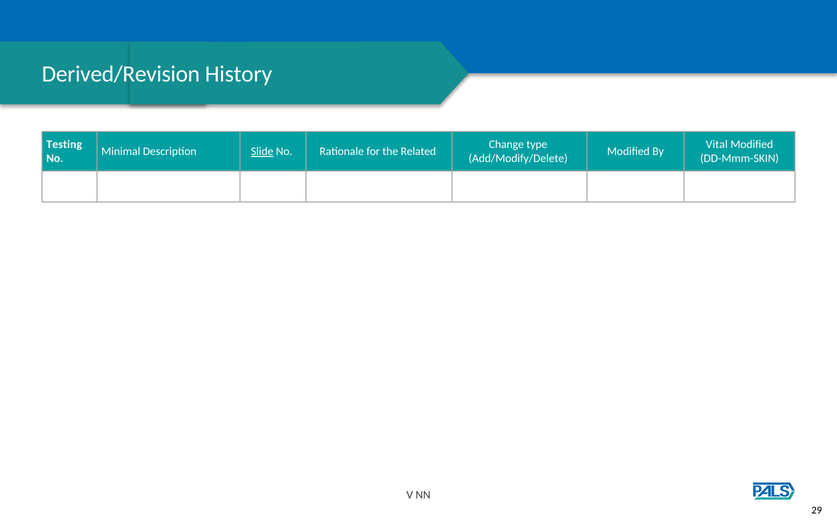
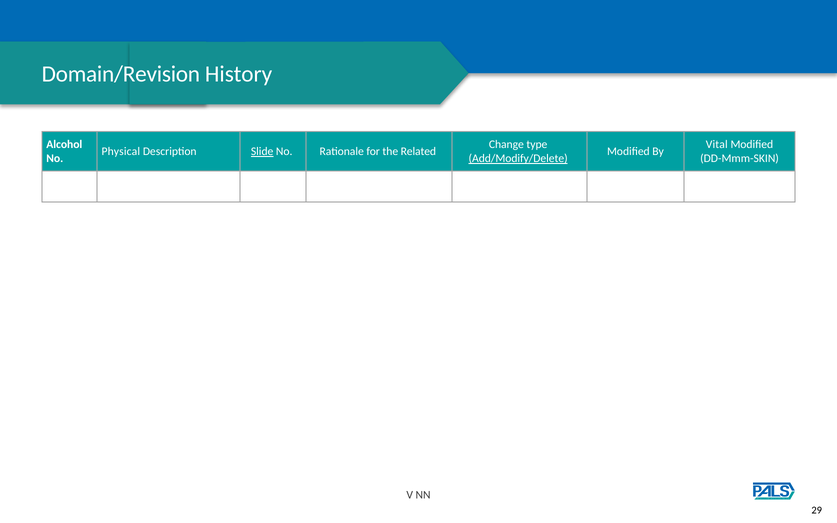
Derived/Revision: Derived/Revision -> Domain/Revision
Testing: Testing -> Alcohol
Minimal: Minimal -> Physical
Add/Modify/Delete underline: none -> present
